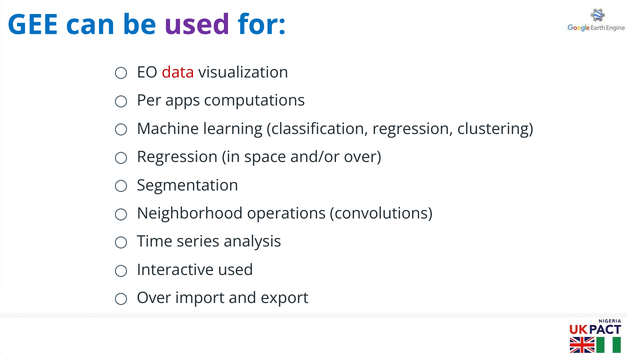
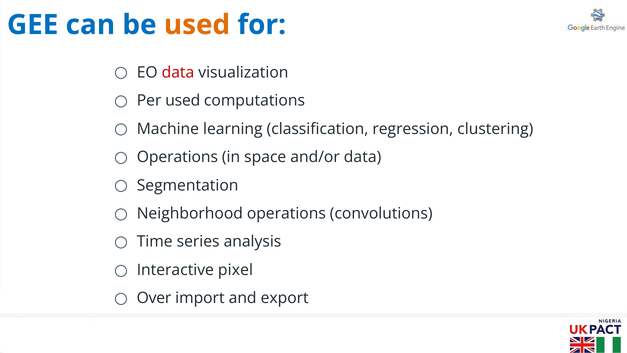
used at (197, 25) colour: purple -> orange
Per apps: apps -> used
Regression at (177, 157): Regression -> Operations
and/or over: over -> data
Interactive used: used -> pixel
